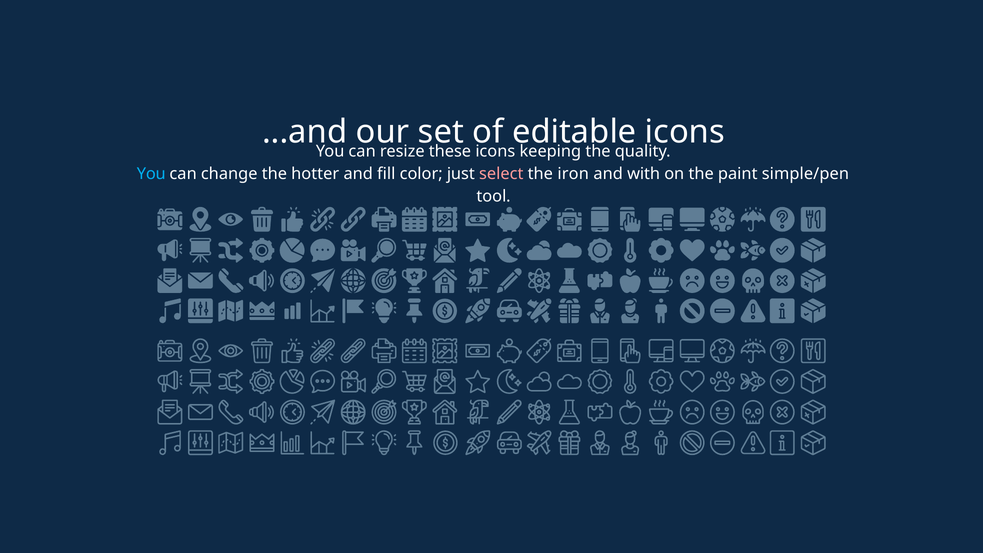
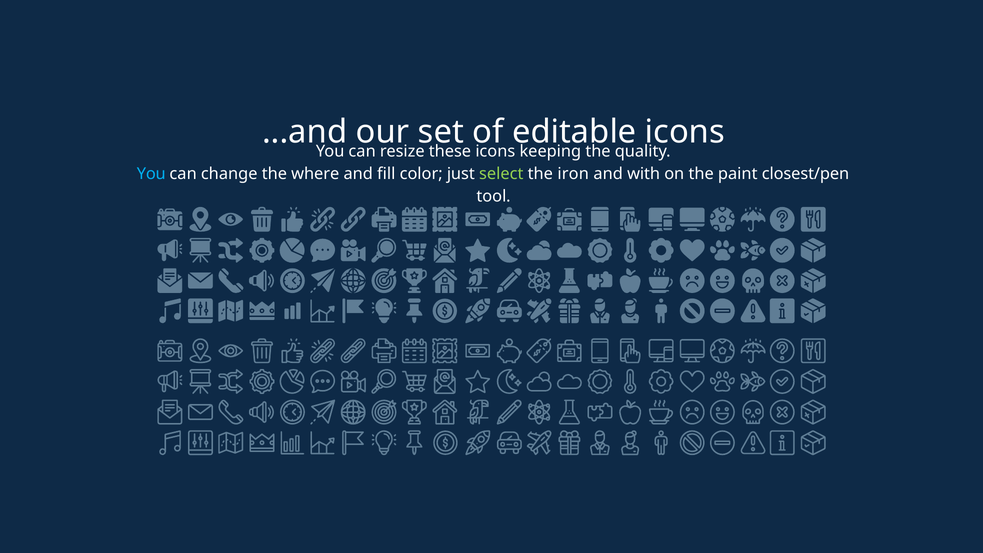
hotter: hotter -> where
select colour: pink -> light green
simple/pen: simple/pen -> closest/pen
